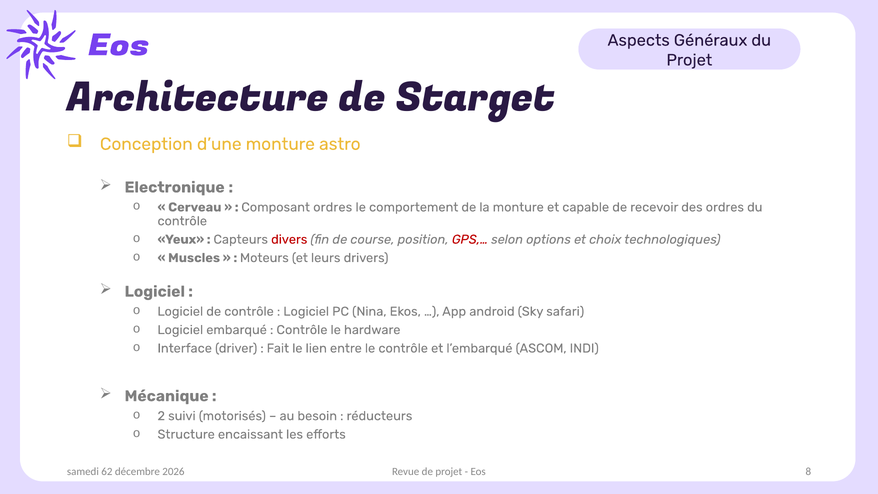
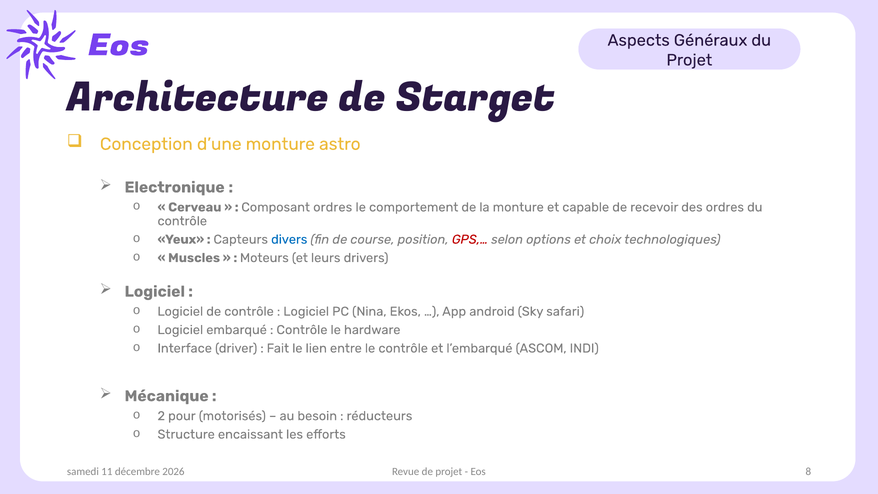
divers colour: red -> blue
suivi: suivi -> pour
62: 62 -> 11
